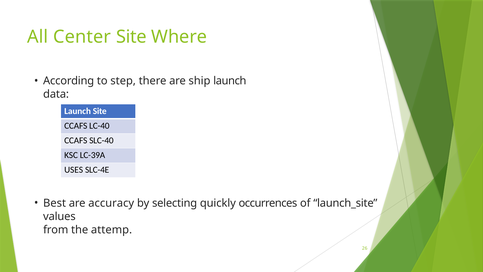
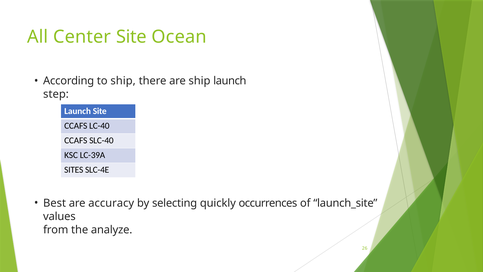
Where: Where -> Ocean
to step: step -> ship
data: data -> step
USES: USES -> SITES
attemp: attemp -> analyze
